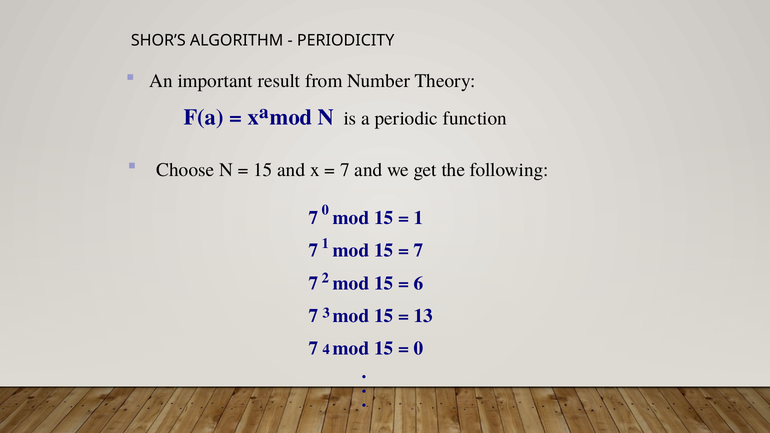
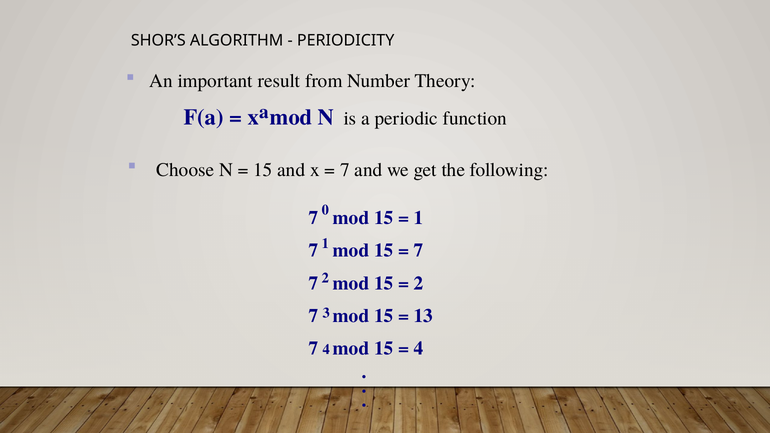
6 at (419, 283): 6 -> 2
0 at (419, 349): 0 -> 4
